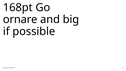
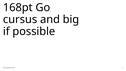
ornare: ornare -> cursus
